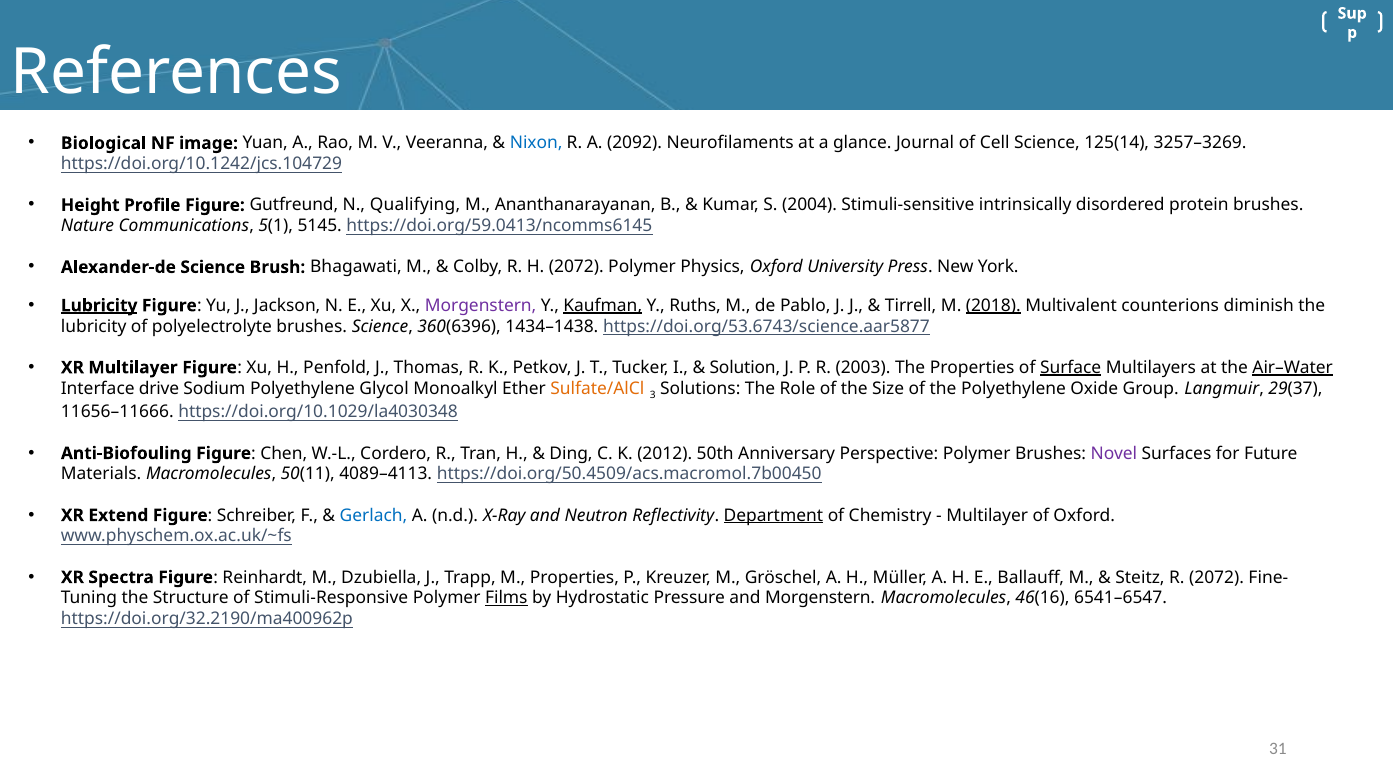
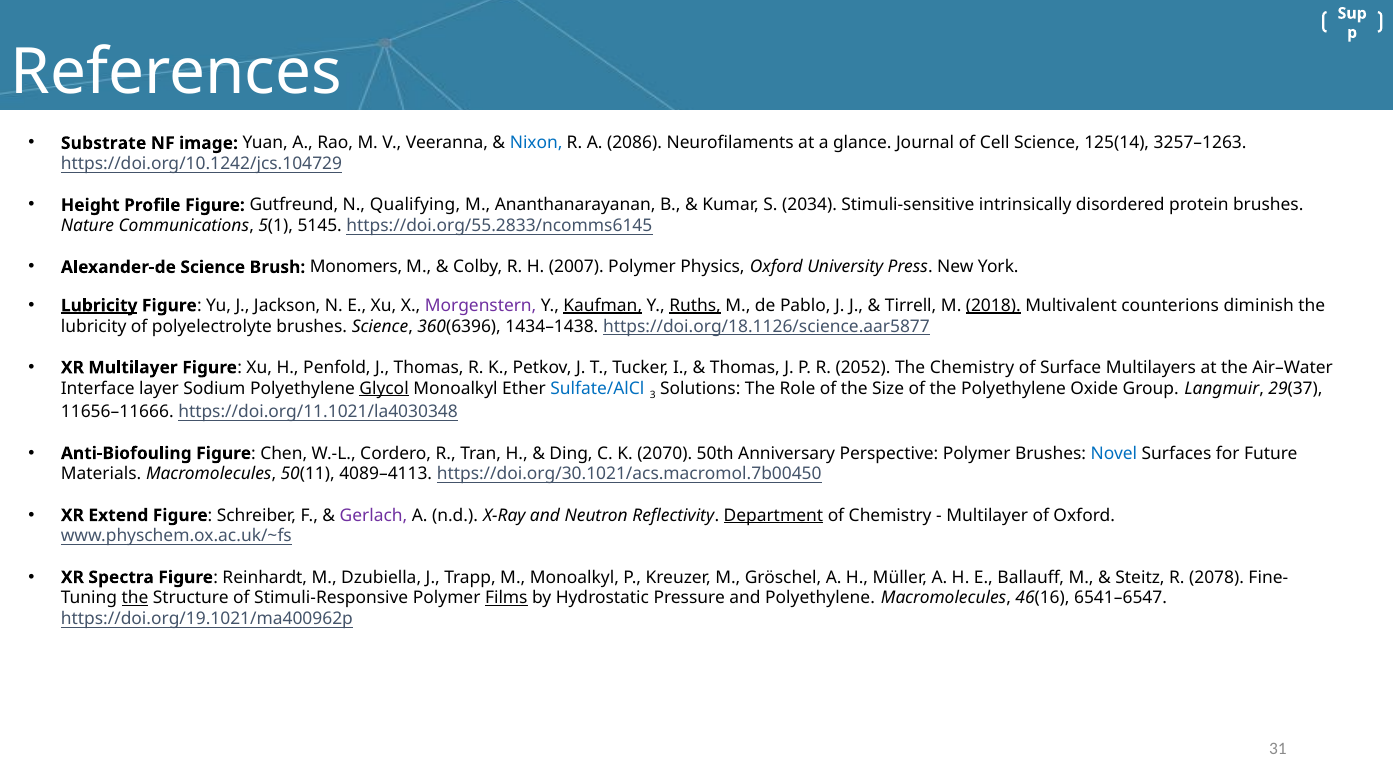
Biological: Biological -> Substrate
2092: 2092 -> 2086
3257–3269: 3257–3269 -> 3257–1263
2004: 2004 -> 2034
https://doi.org/59.0413/ncomms6145: https://doi.org/59.0413/ncomms6145 -> https://doi.org/55.2833/ncomms6145
Bhagawati: Bhagawati -> Monomers
H 2072: 2072 -> 2007
Ruths underline: none -> present
https://doi.org/53.6743/science.aar5877: https://doi.org/53.6743/science.aar5877 -> https://doi.org/18.1126/science.aar5877
Solution at (745, 367): Solution -> Thomas
2003: 2003 -> 2052
The Properties: Properties -> Chemistry
Surface underline: present -> none
Air–Water underline: present -> none
drive: drive -> layer
Glycol underline: none -> present
Sulfate/AlCl colour: orange -> blue
https://doi.org/10.1029/la4030348: https://doi.org/10.1029/la4030348 -> https://doi.org/11.1021/la4030348
2012: 2012 -> 2070
Novel colour: purple -> blue
https://doi.org/50.4509/acs.macromol.7b00450: https://doi.org/50.4509/acs.macromol.7b00450 -> https://doi.org/30.1021/acs.macromol.7b00450
Gerlach colour: blue -> purple
M Properties: Properties -> Monoalkyl
R 2072: 2072 -> 2078
the at (135, 598) underline: none -> present
and Morgenstern: Morgenstern -> Polyethylene
https://doi.org/32.2190/ma400962p: https://doi.org/32.2190/ma400962p -> https://doi.org/19.1021/ma400962p
